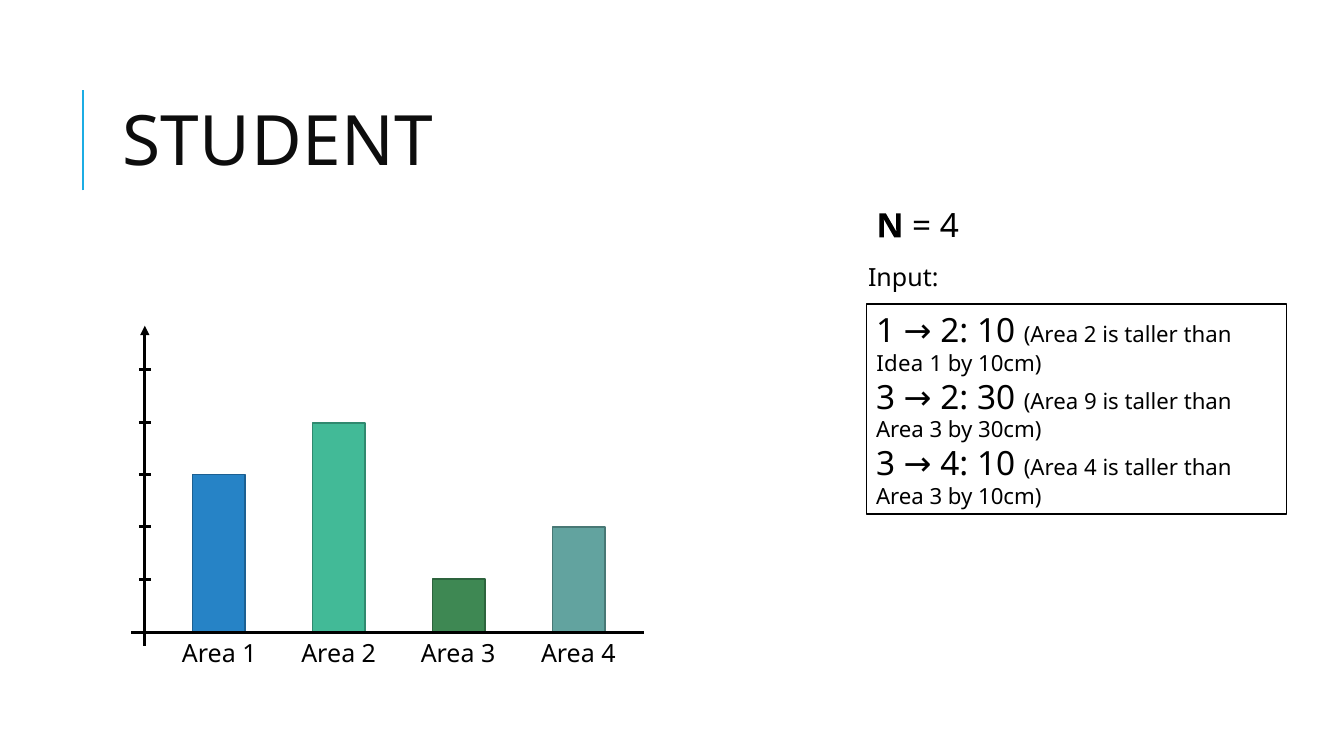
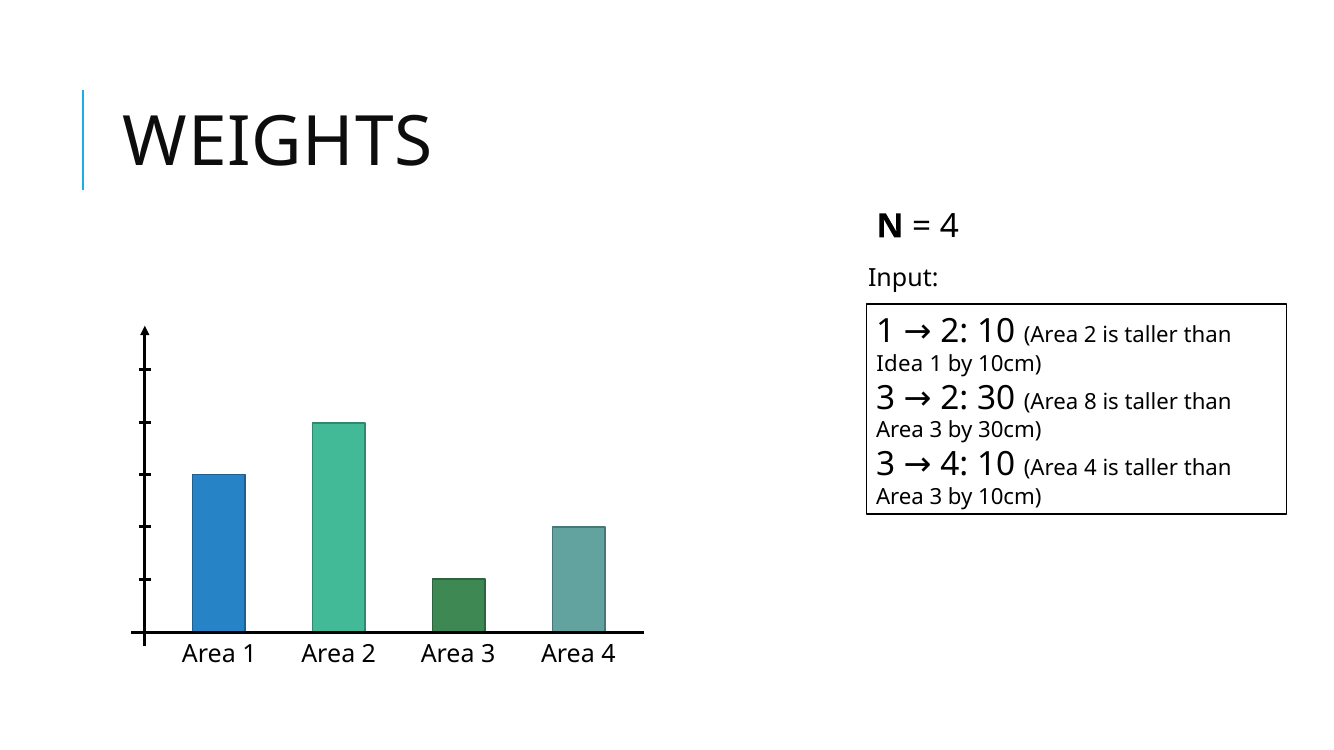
STUDENT: STUDENT -> WEIGHTS
9: 9 -> 8
